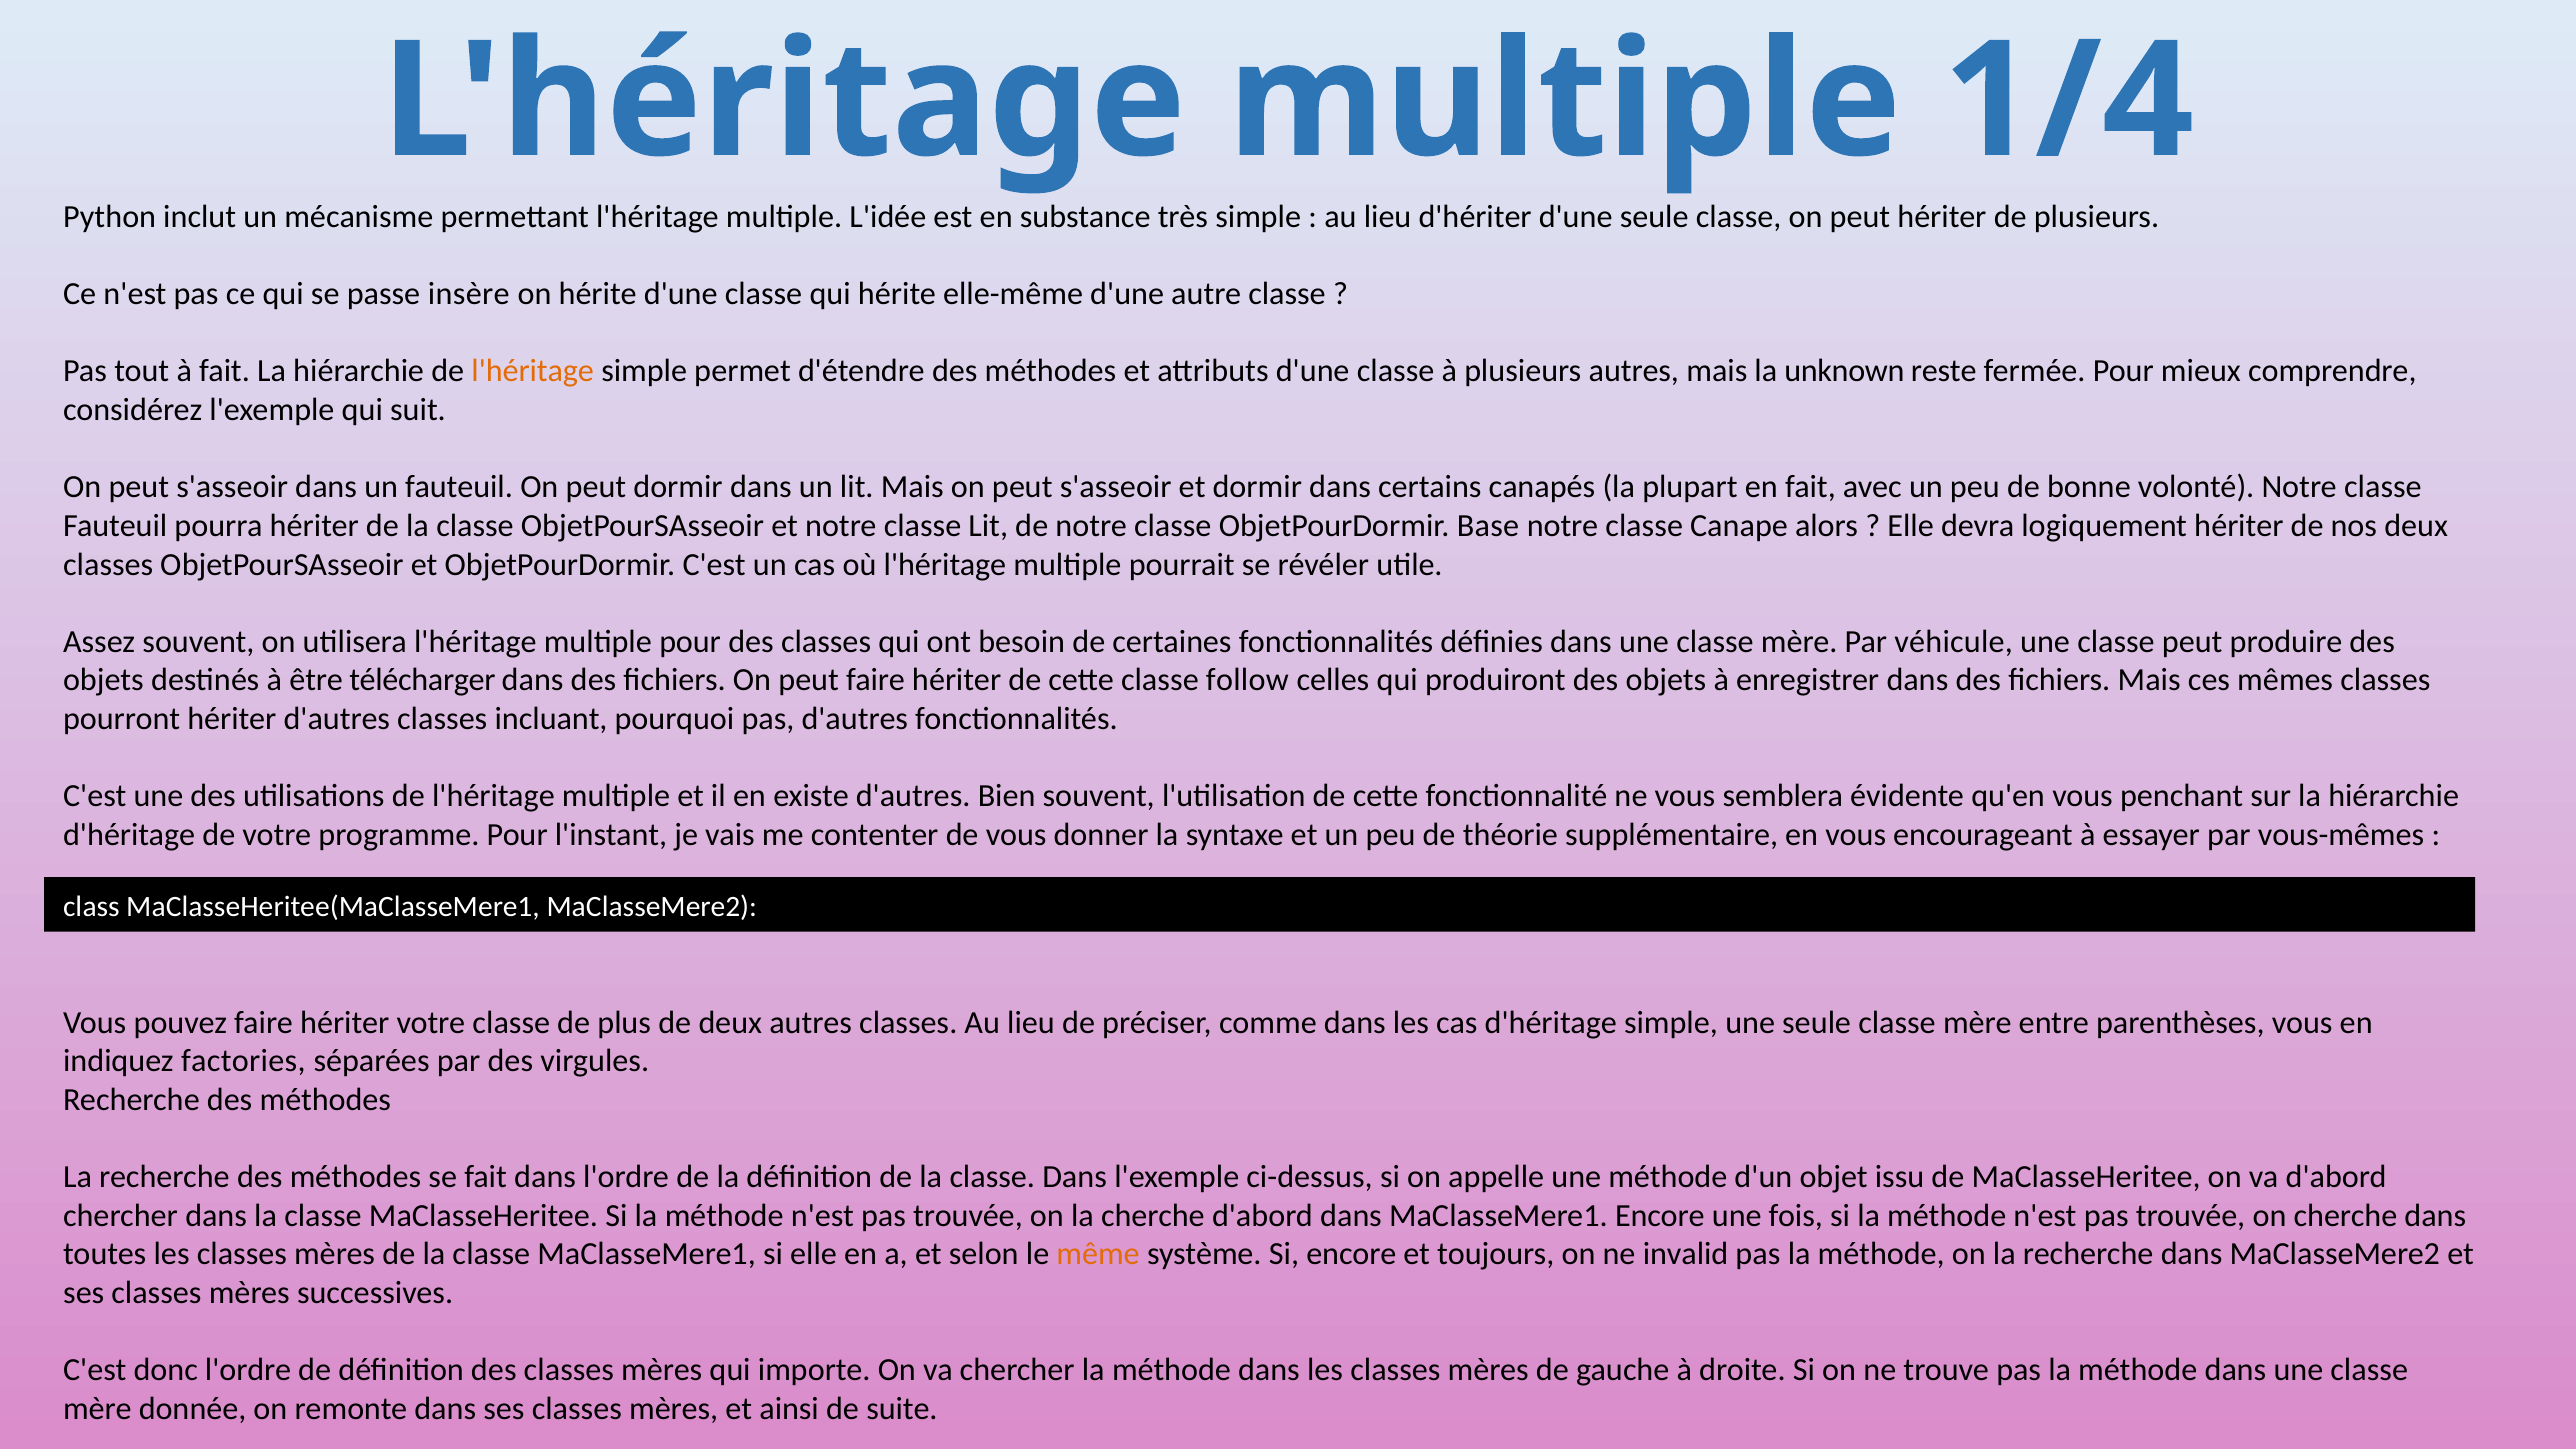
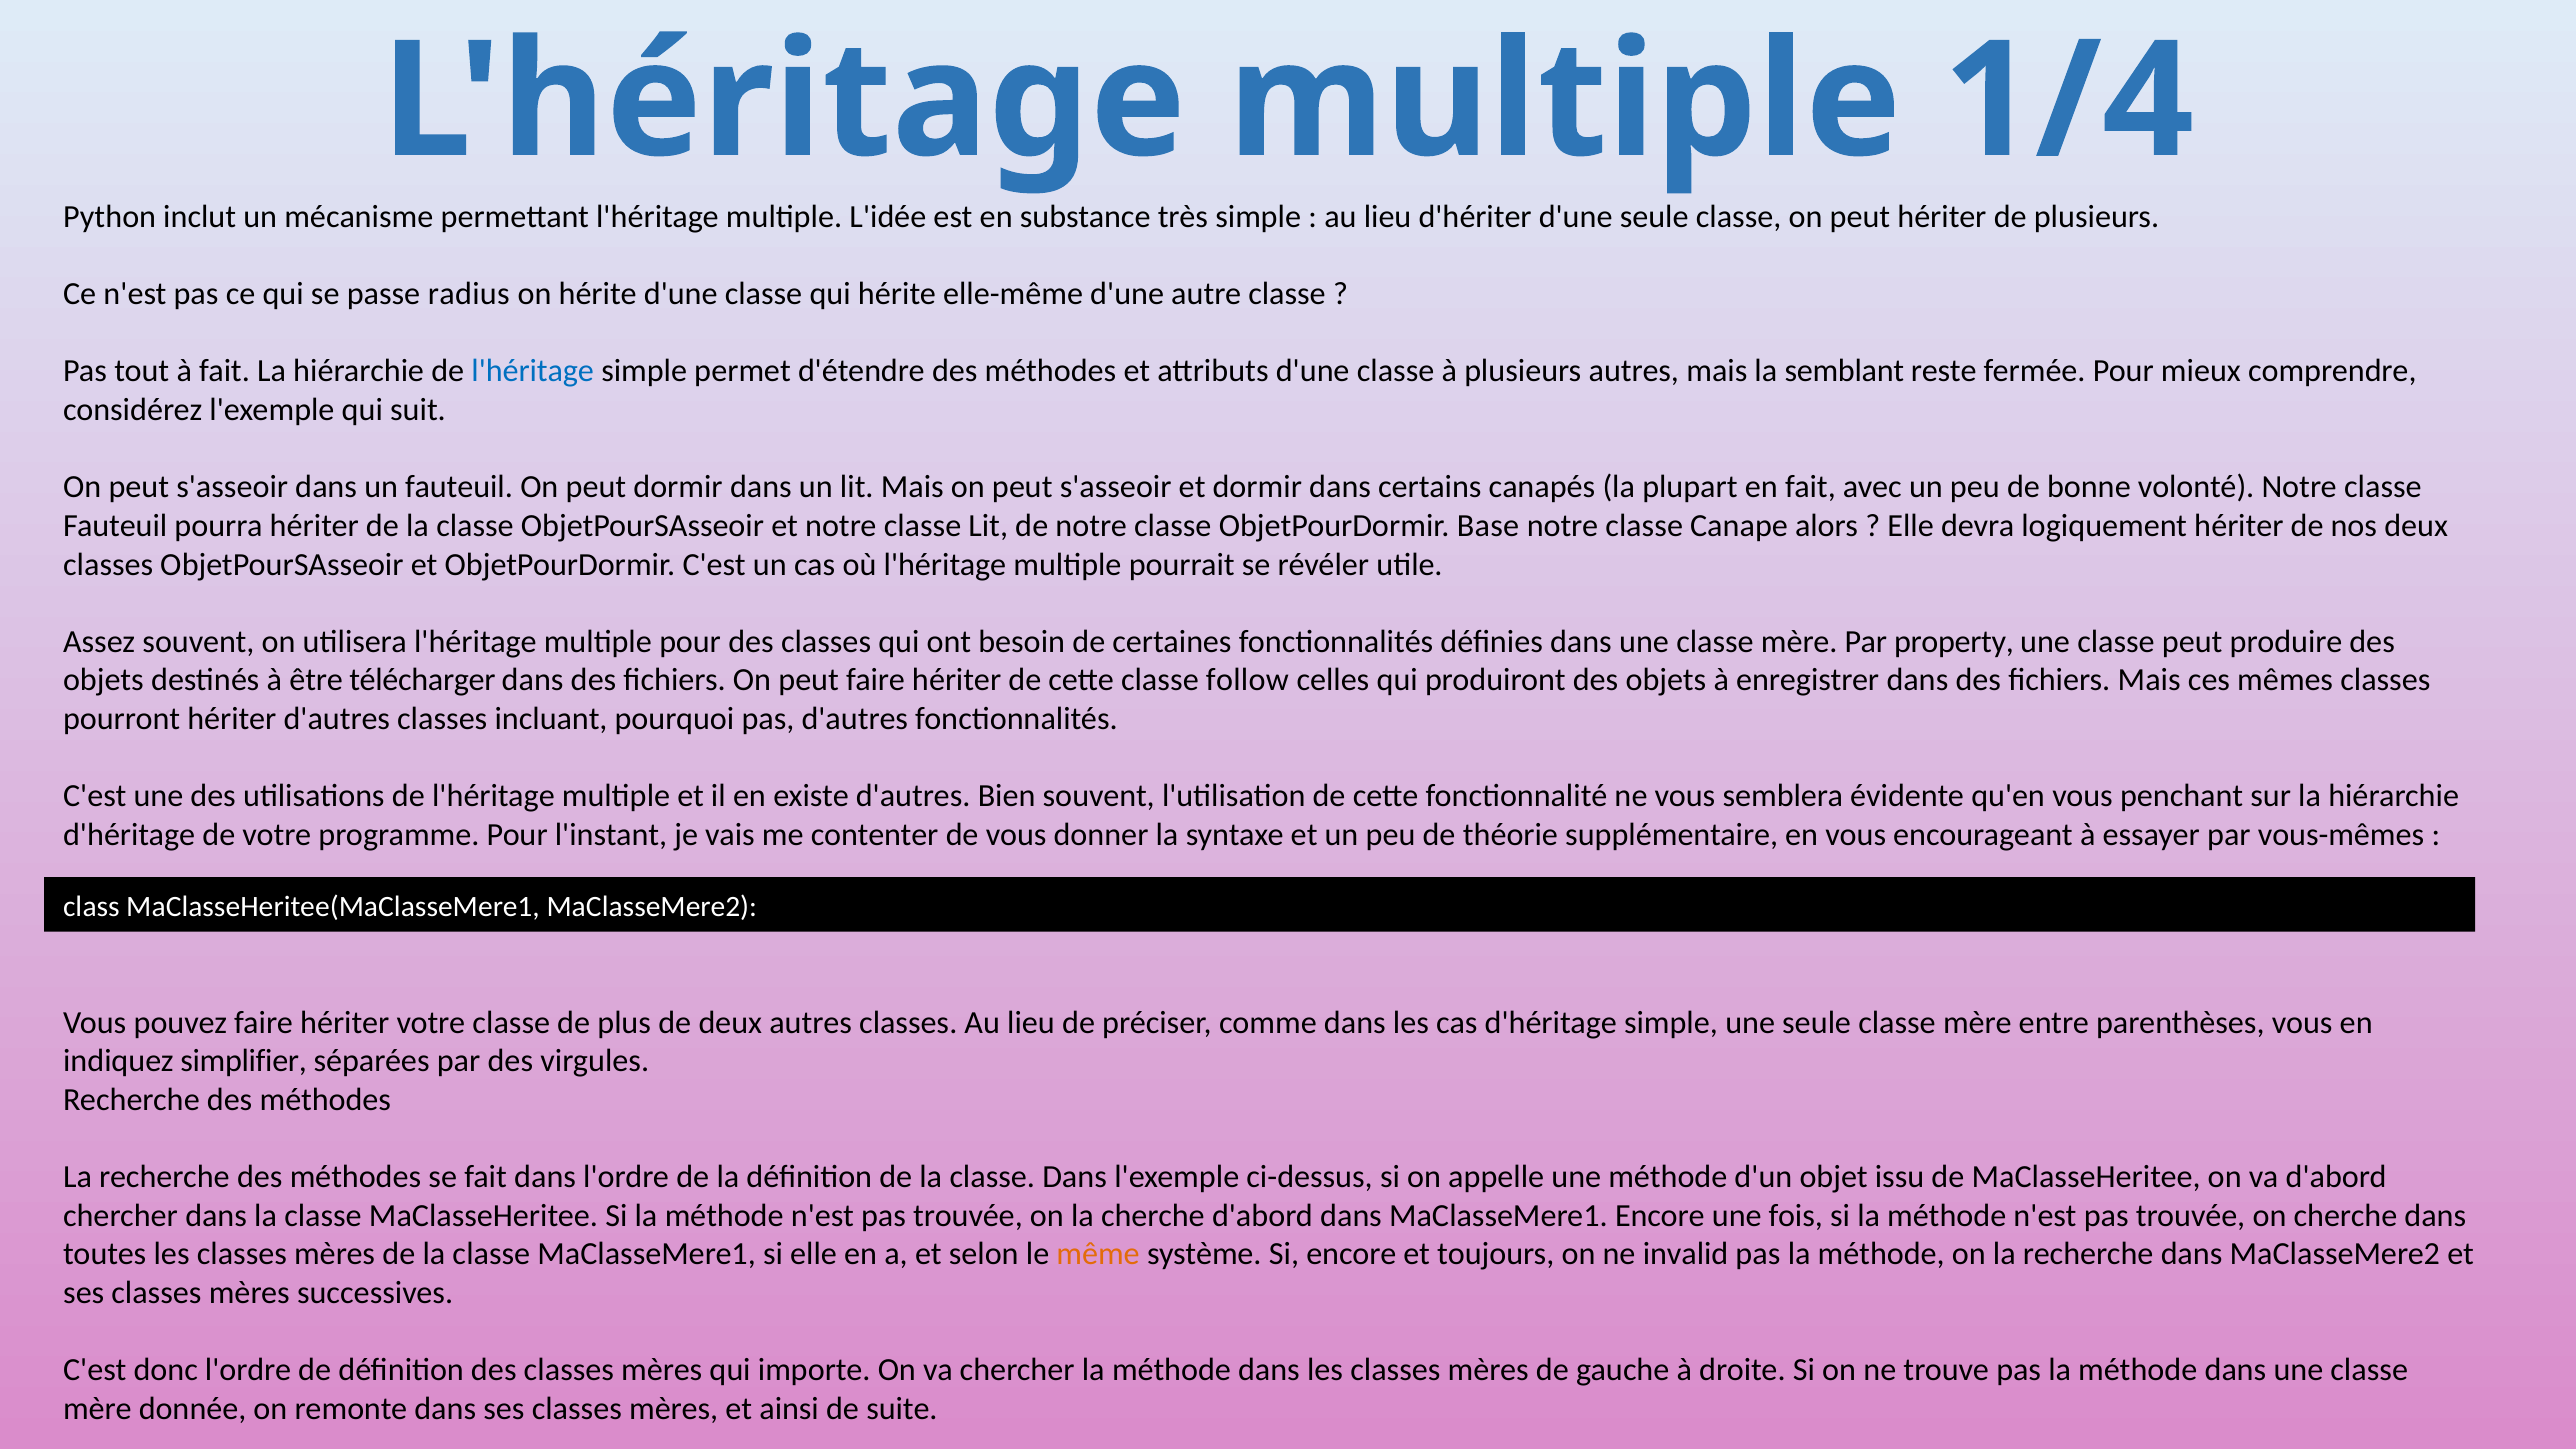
insère: insère -> radius
l'héritage at (533, 371) colour: orange -> blue
unknown: unknown -> semblant
véhicule: véhicule -> property
factories: factories -> simplifier
